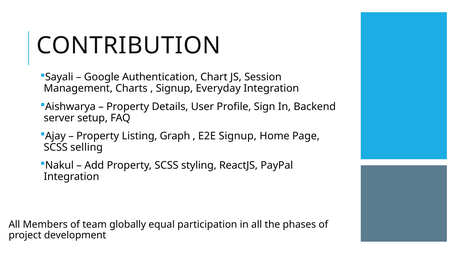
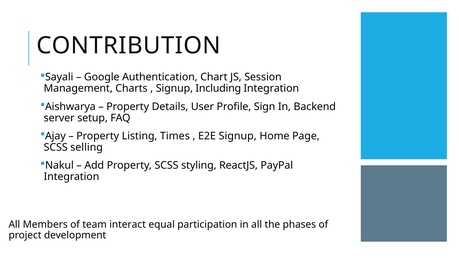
Everyday: Everyday -> Including
Graph: Graph -> Times
globally: globally -> interact
